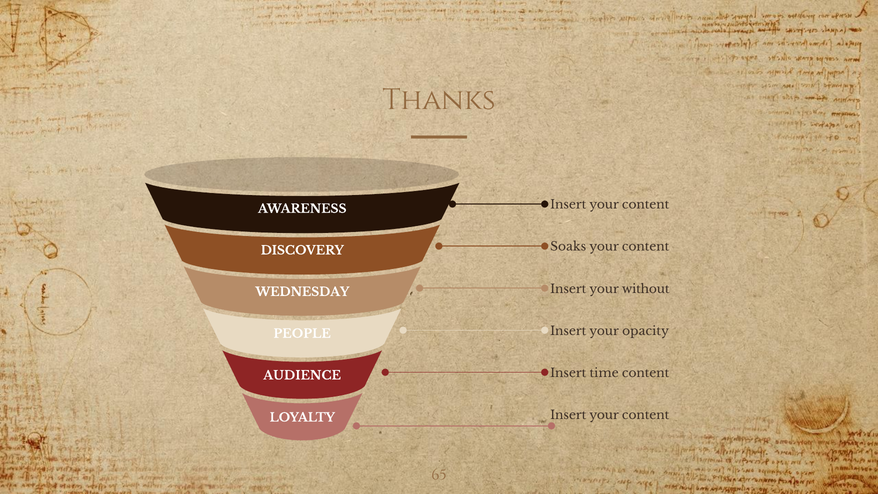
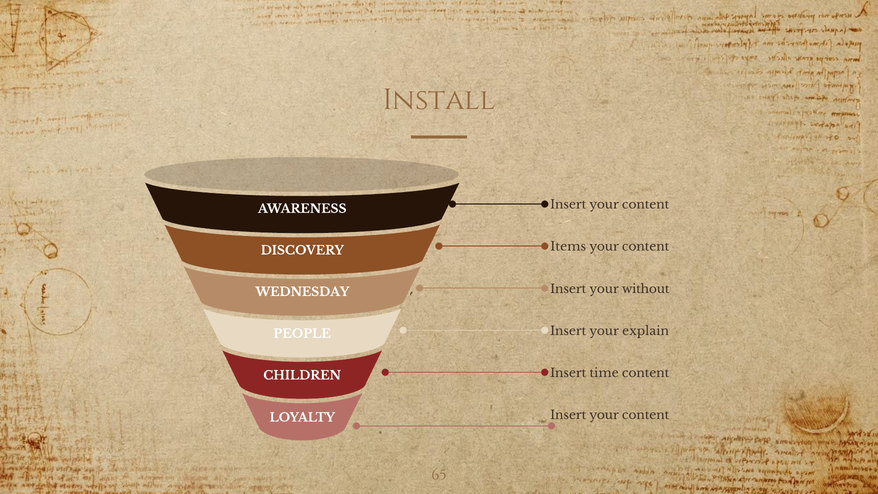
Thanks: Thanks -> Install
Soaks: Soaks -> Items
opacity: opacity -> explain
AUDIENCE: AUDIENCE -> CHILDREN
